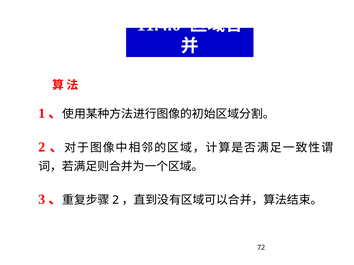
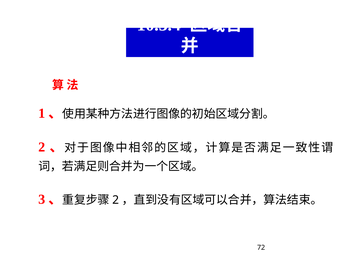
11.4.0: 11.4.0 -> 10.3.4
